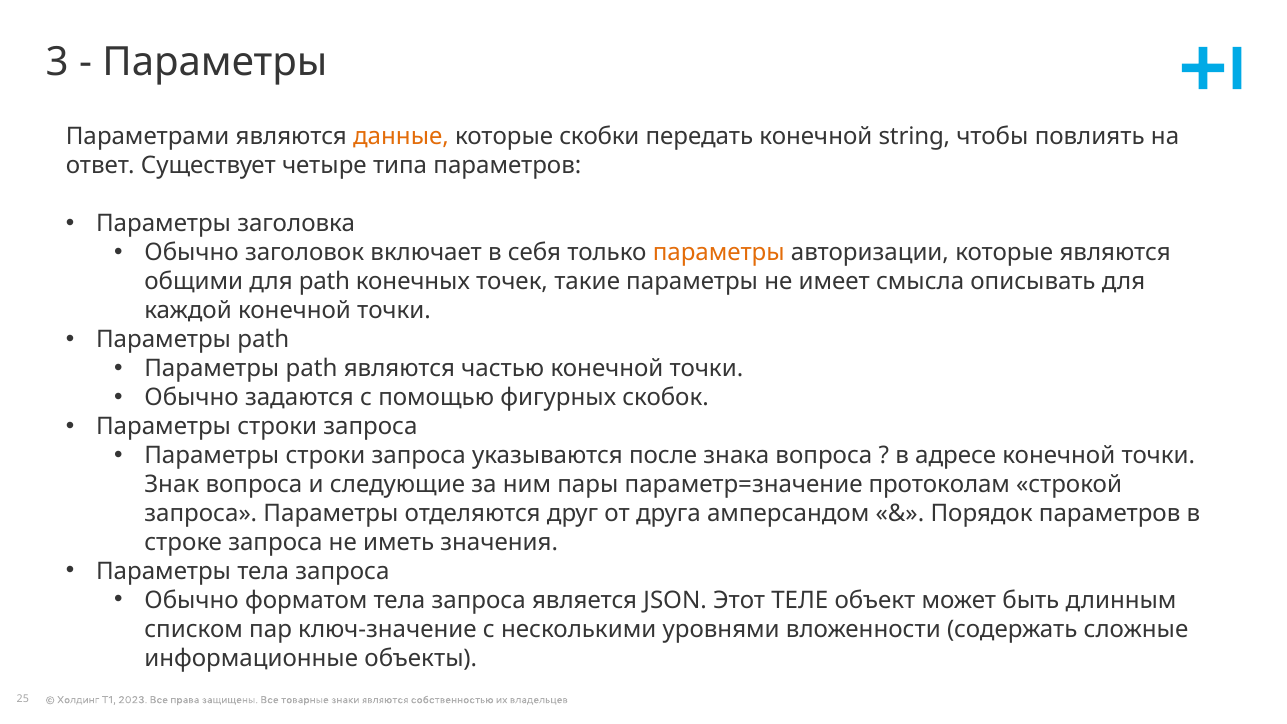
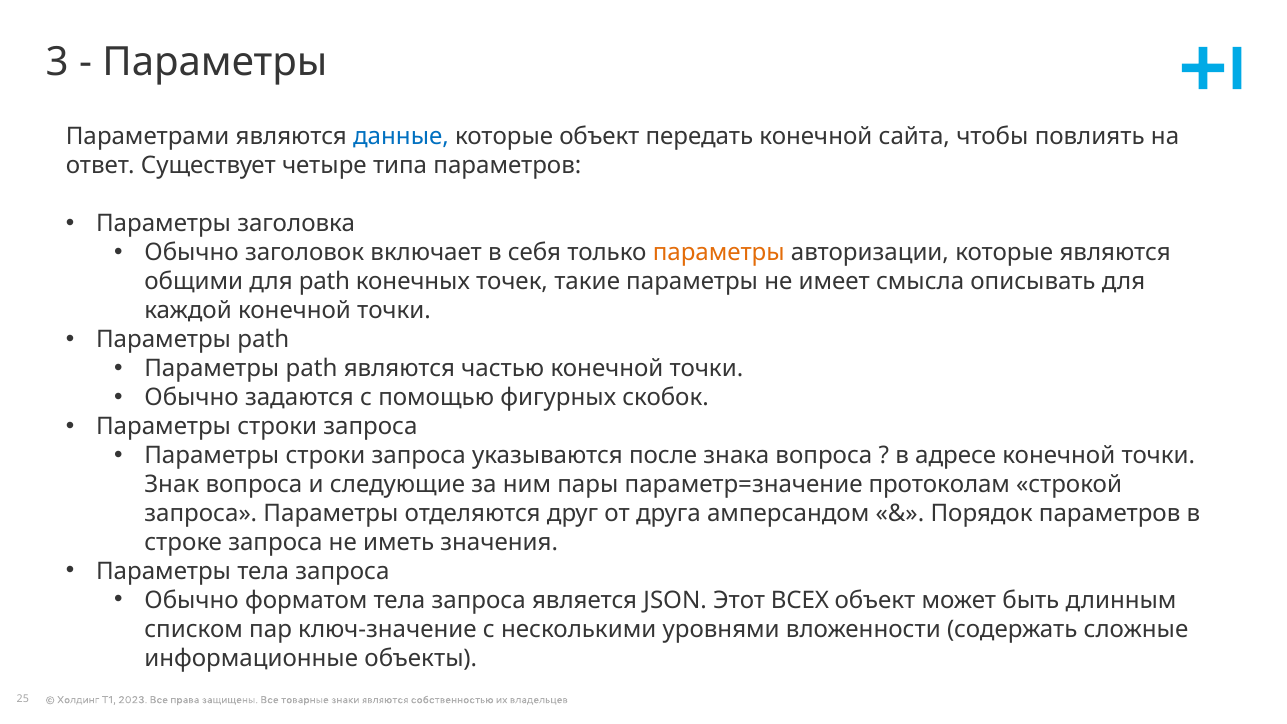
данные colour: orange -> blue
которые скобки: скобки -> объект
string: string -> сайта
ТЕЛЕ: ТЕЛЕ -> ВСЕХ
